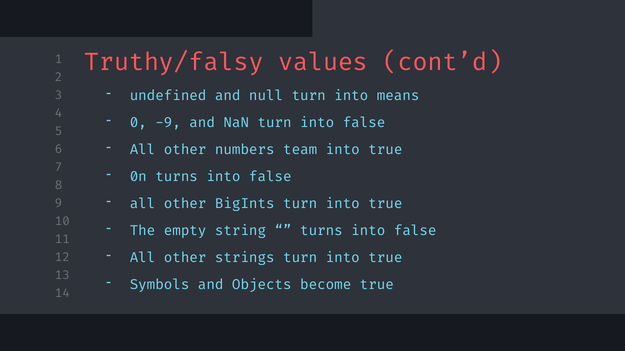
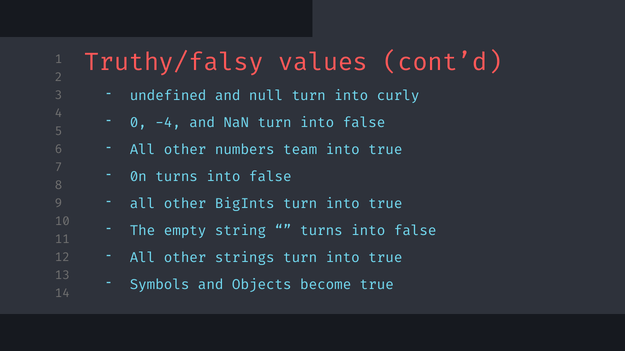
means: means -> curly
-9: -9 -> -4
